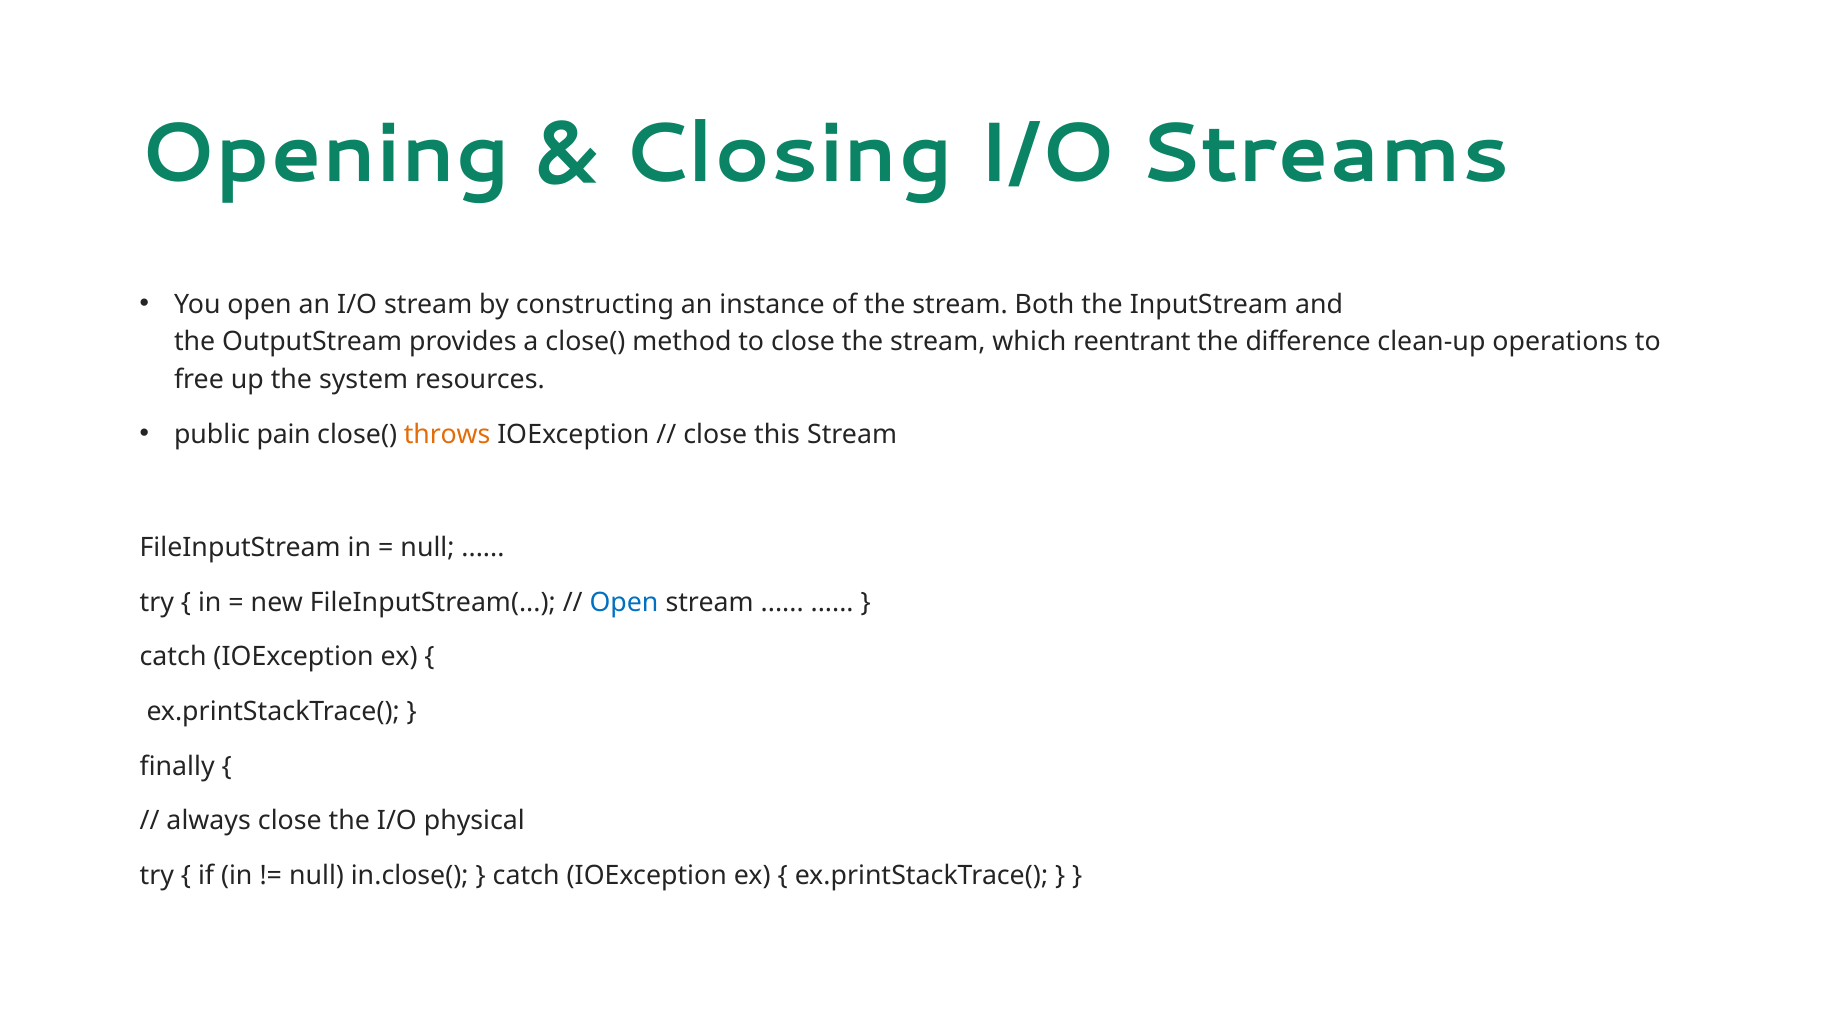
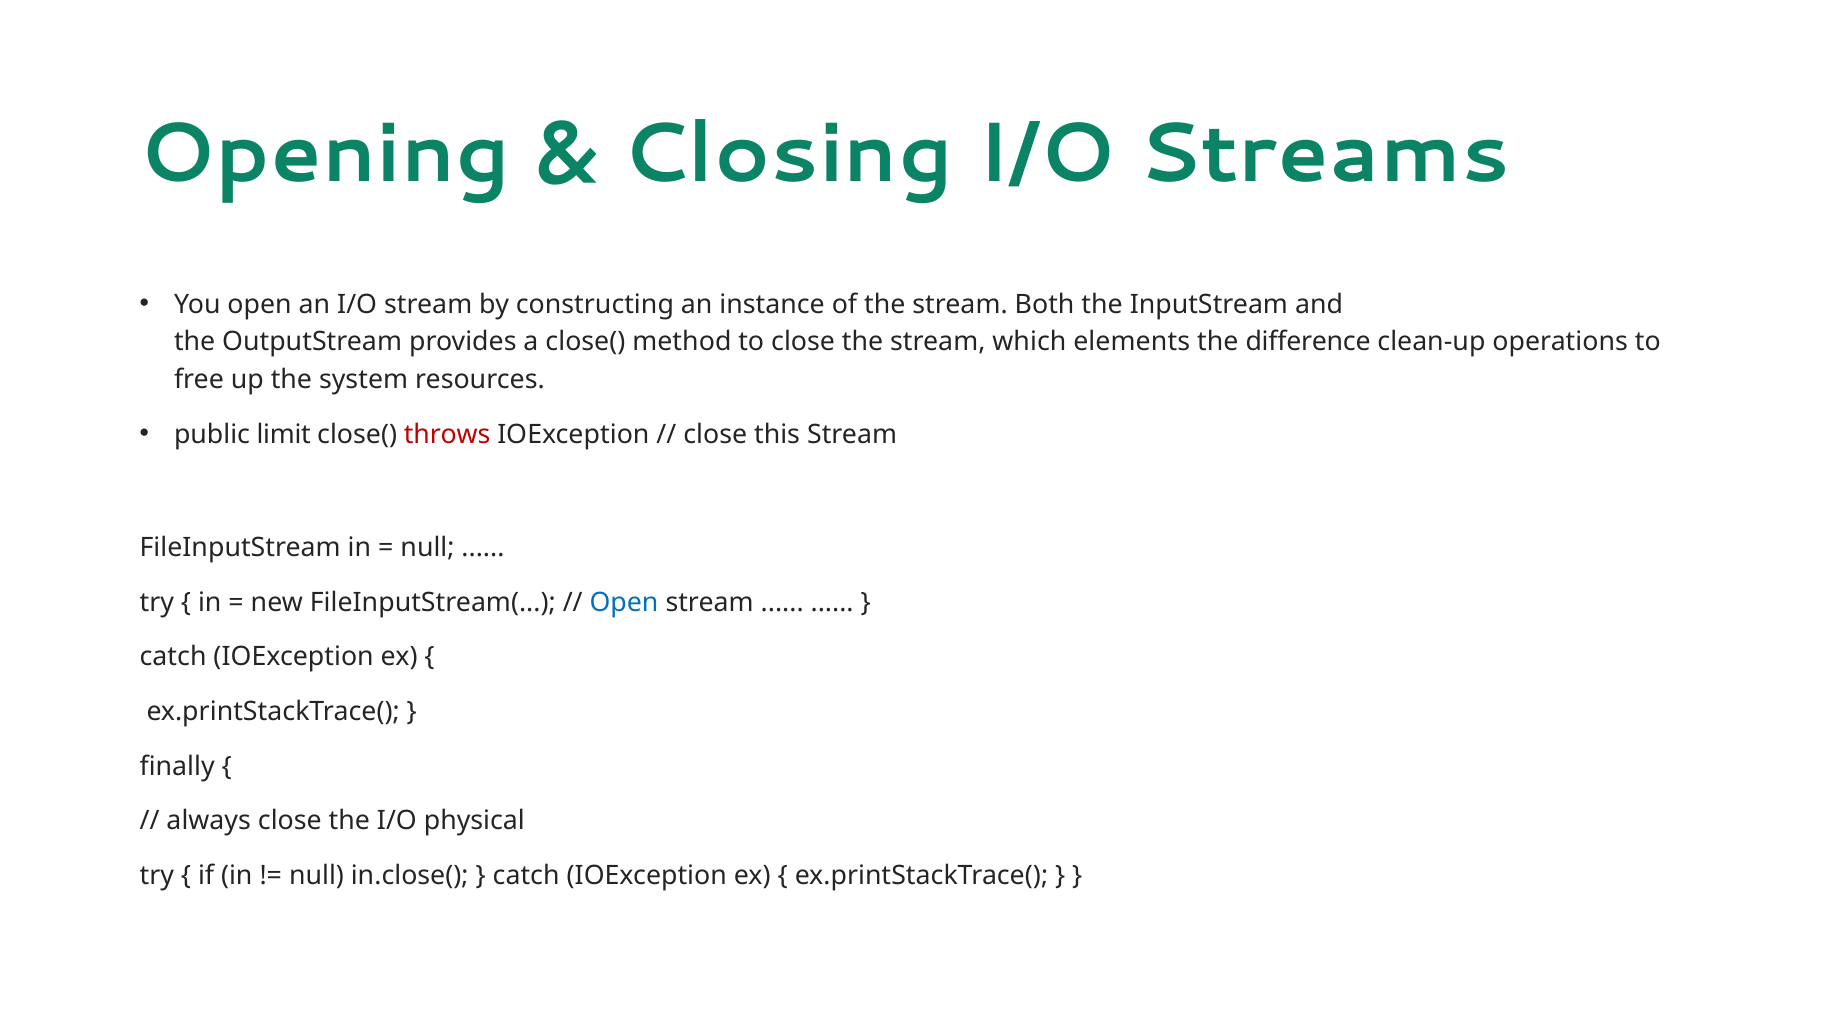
reentrant: reentrant -> elements
pain: pain -> limit
throws colour: orange -> red
